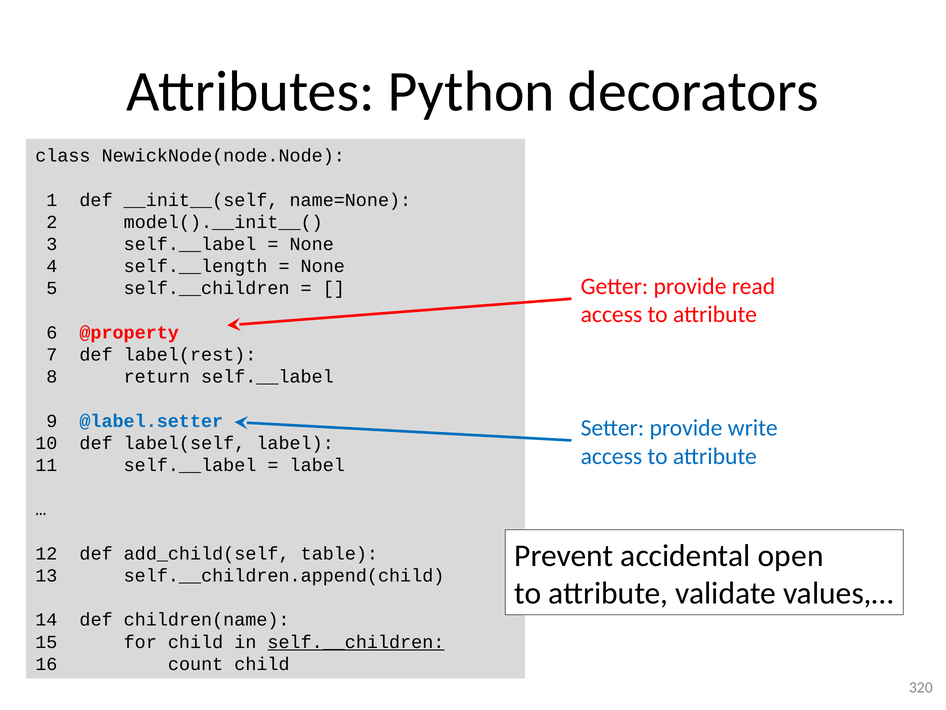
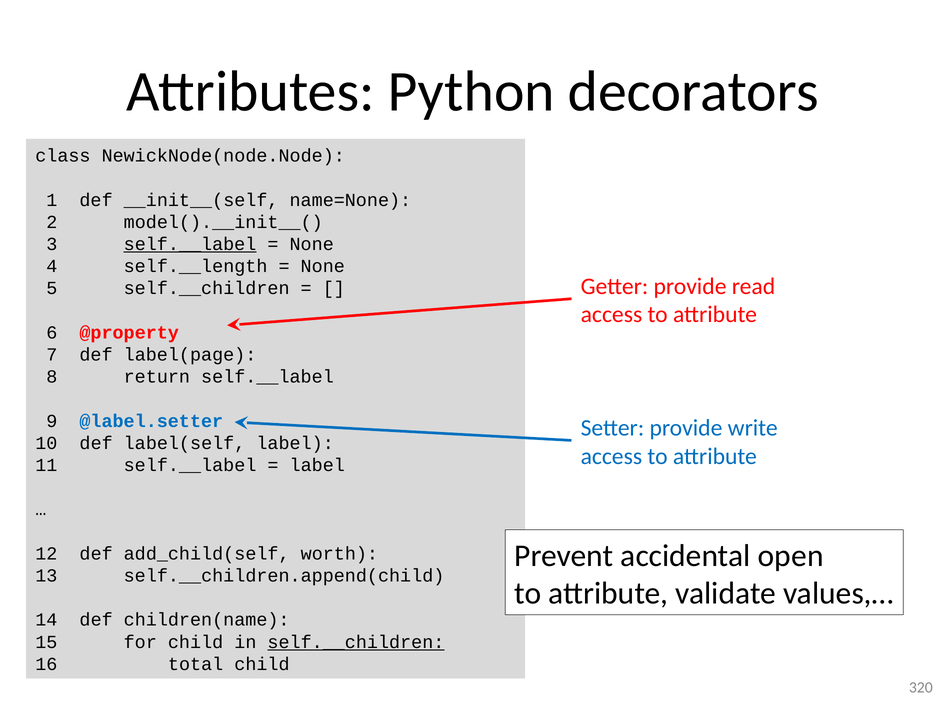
self.__label at (190, 244) underline: none -> present
label(rest: label(rest -> label(page
table: table -> worth
count: count -> total
